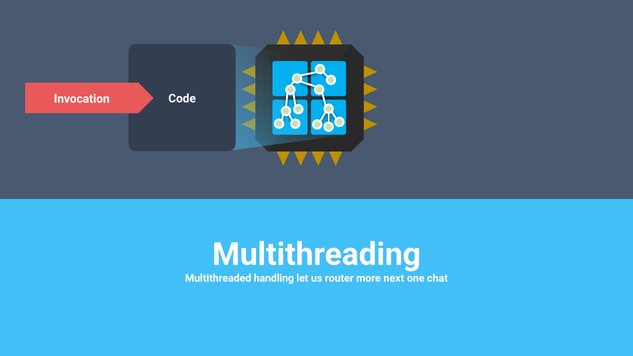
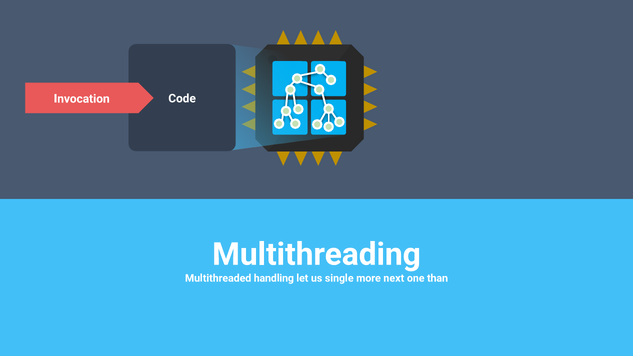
router: router -> single
chat: chat -> than
